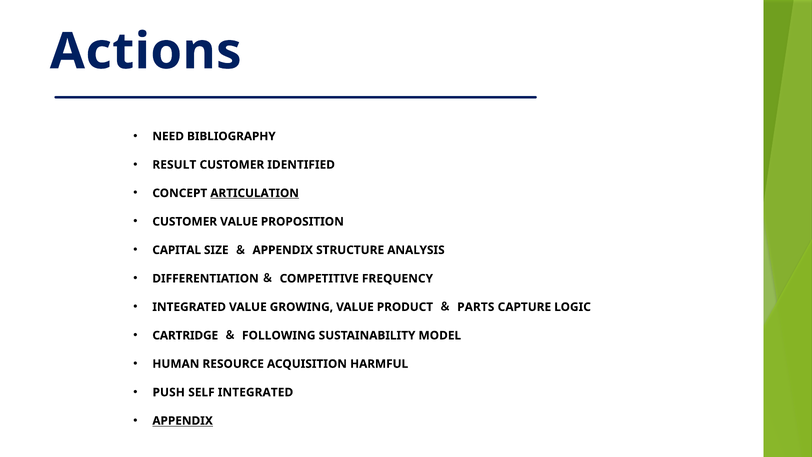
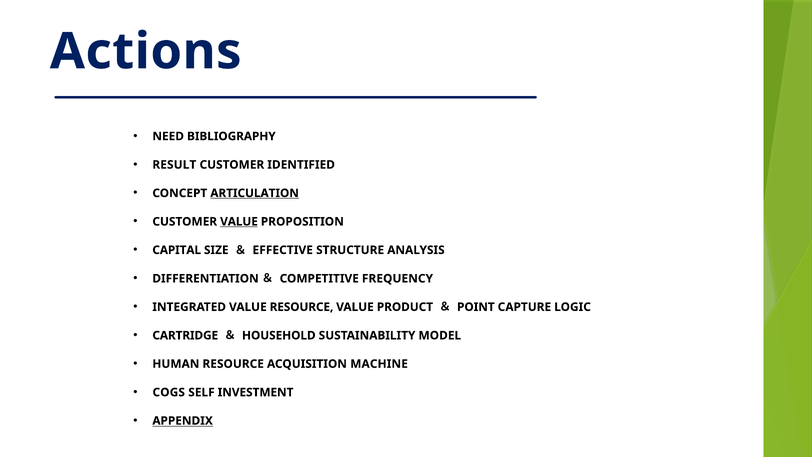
VALUE at (239, 222) underline: none -> present
APPENDIX at (283, 250): APPENDIX -> EFFECTIVE
VALUE GROWING: GROWING -> RESOURCE
PARTS: PARTS -> POINT
FOLLOWING: FOLLOWING -> HOUSEHOLD
HARMFUL: HARMFUL -> MACHINE
PUSH: PUSH -> COGS
SELF INTEGRATED: INTEGRATED -> INVESTMENT
